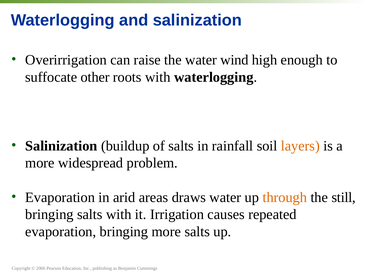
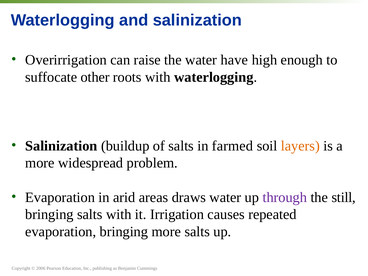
wind: wind -> have
rainfall: rainfall -> farmed
through colour: orange -> purple
